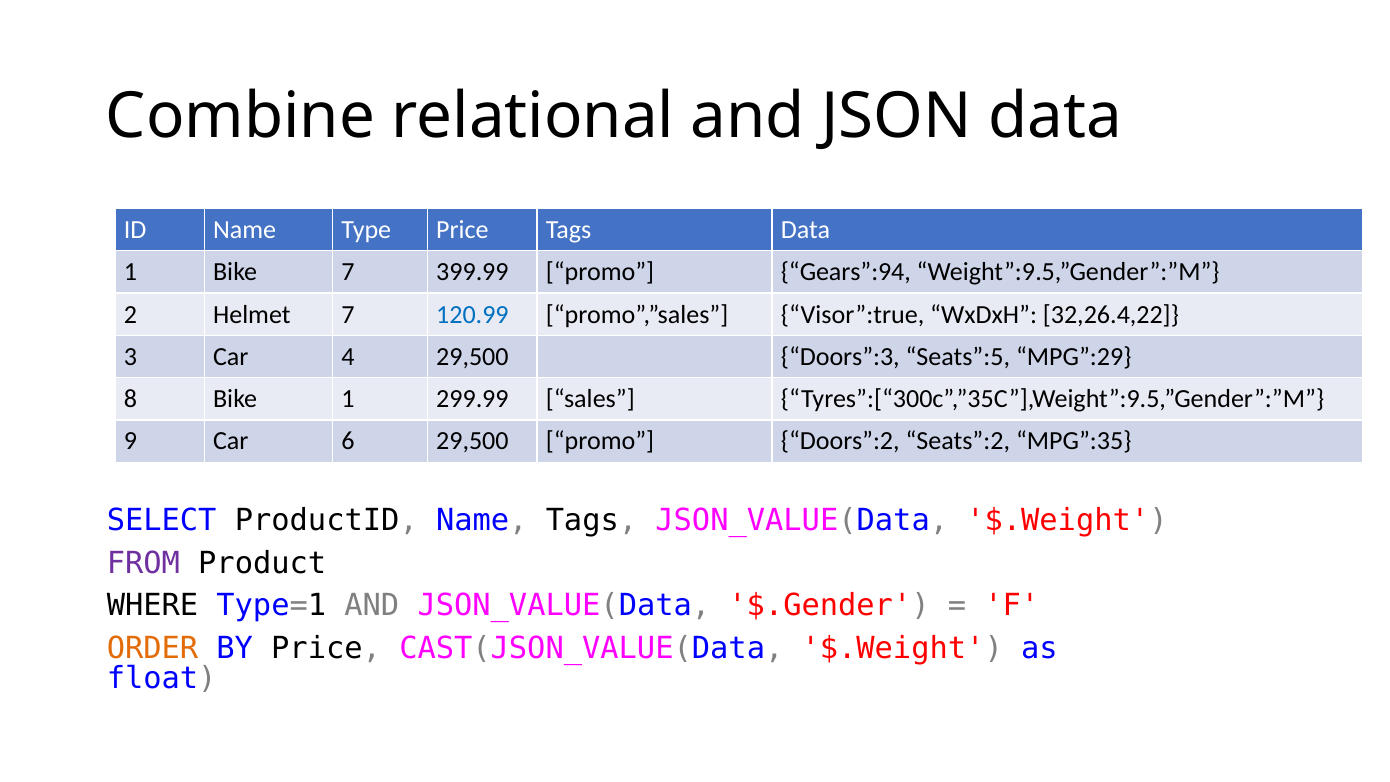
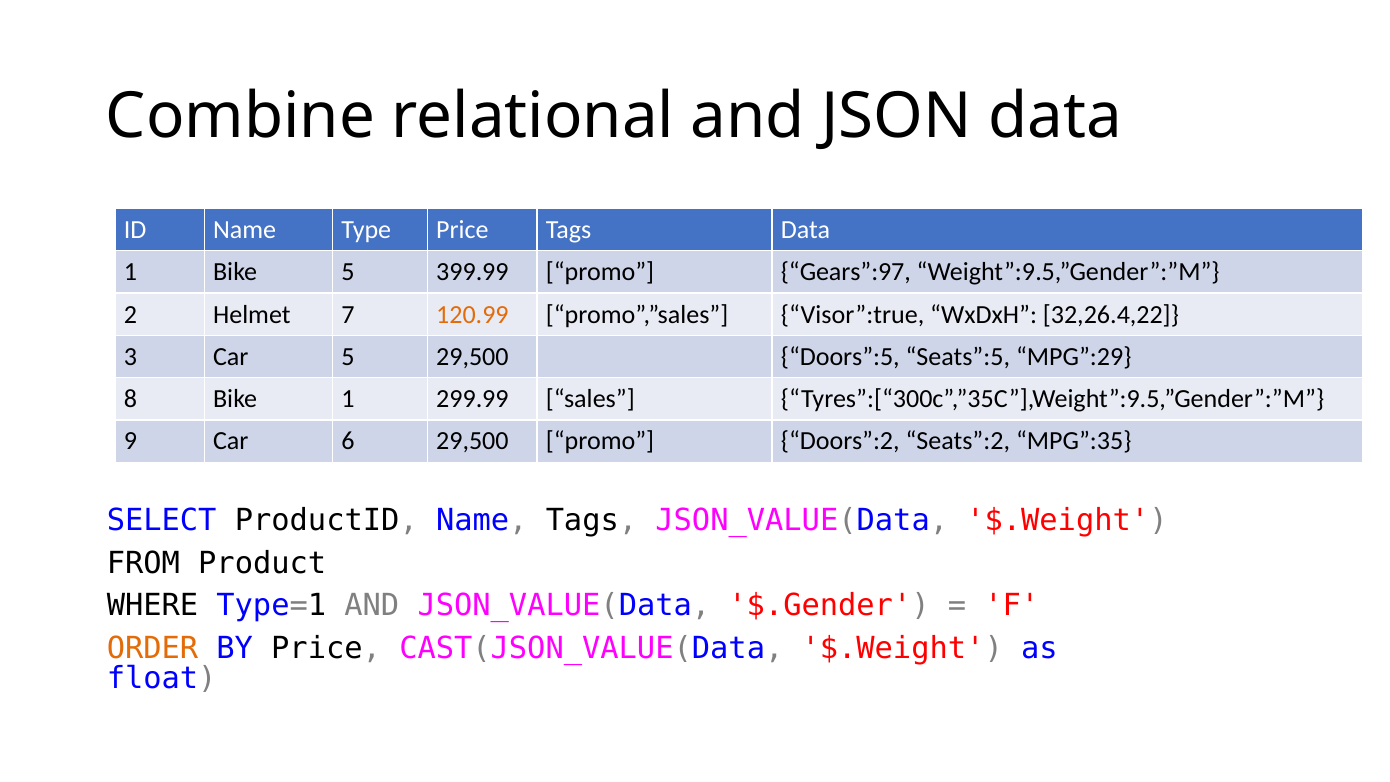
Bike 7: 7 -> 5
Gears”:94: Gears”:94 -> Gears”:97
120.99 colour: blue -> orange
Car 4: 4 -> 5
Doors”:3: Doors”:3 -> Doors”:5
FROM colour: purple -> black
